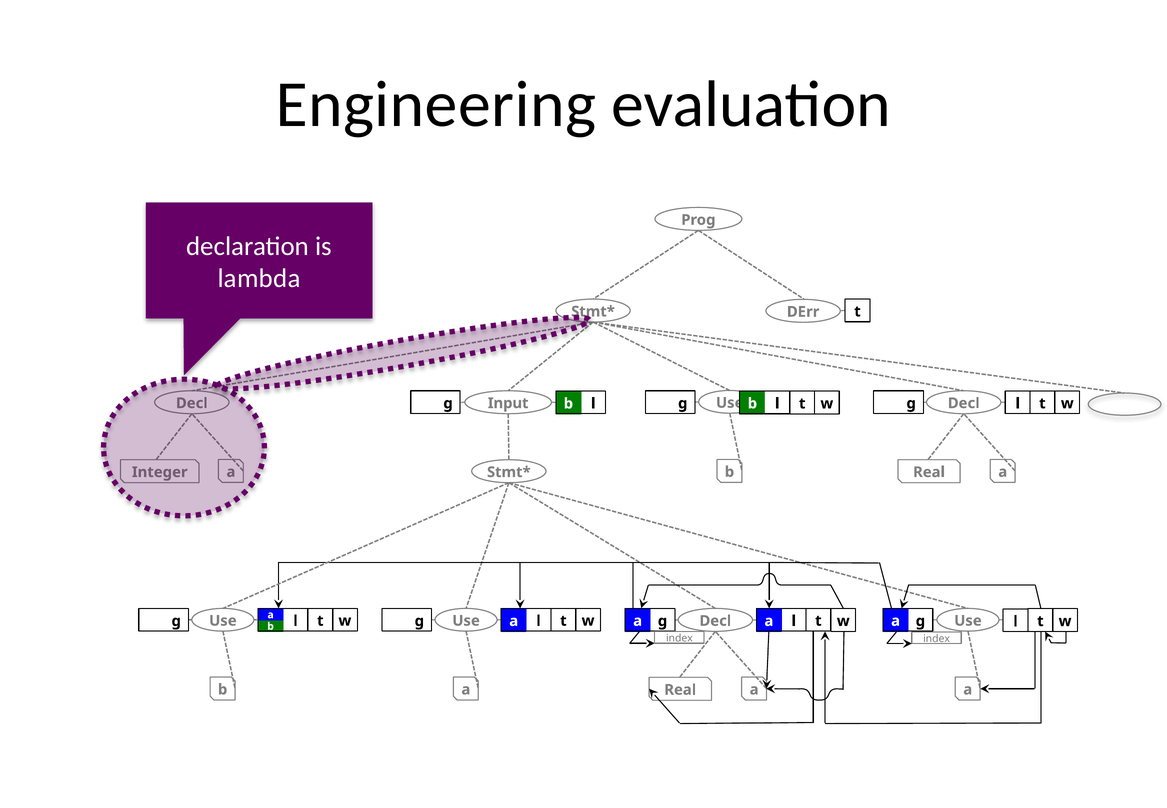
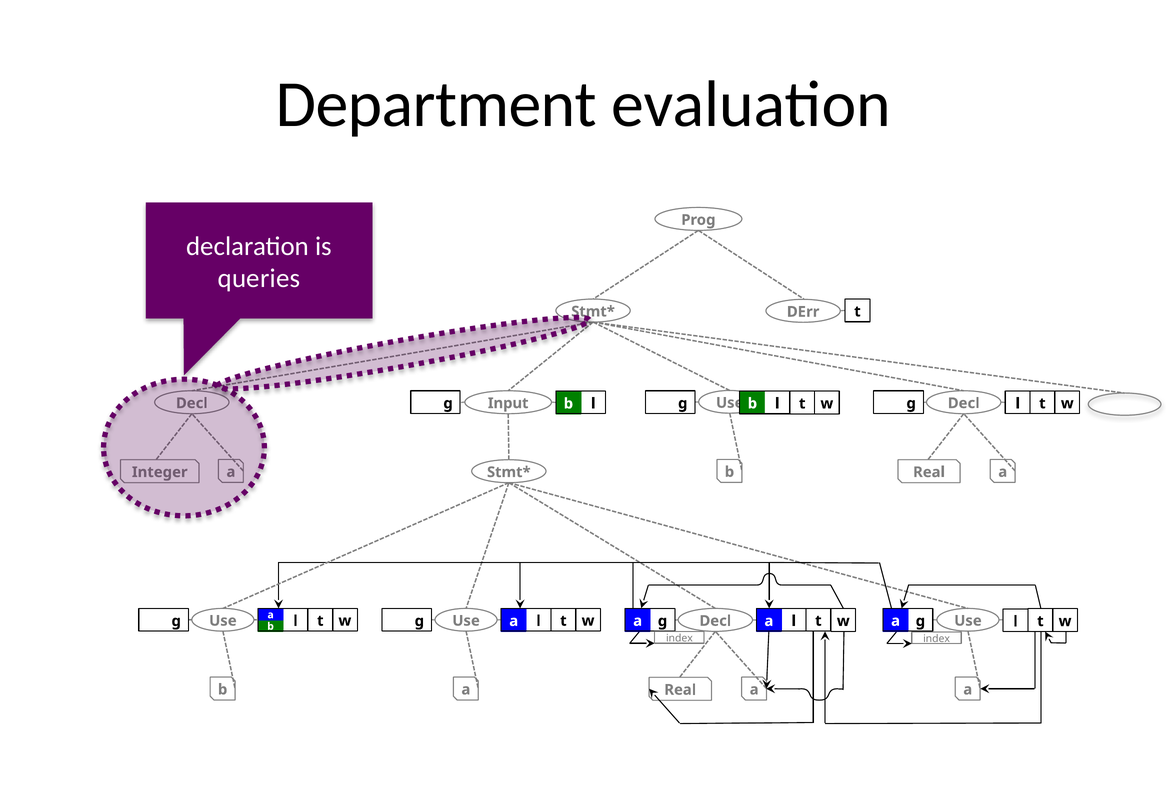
Engineering: Engineering -> Department
lambda: lambda -> queries
